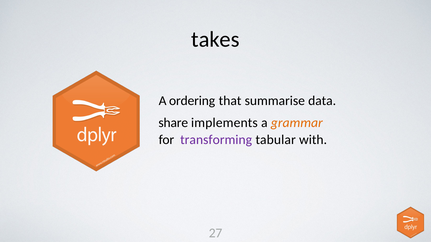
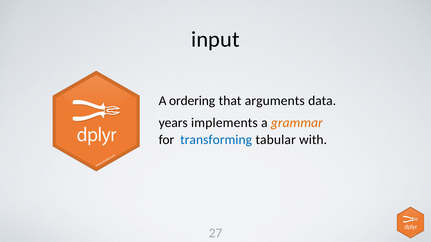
takes: takes -> input
summarise: summarise -> arguments
share: share -> years
transforming colour: purple -> blue
